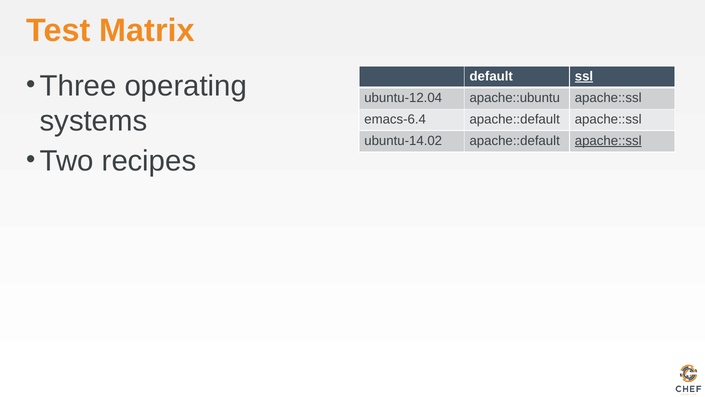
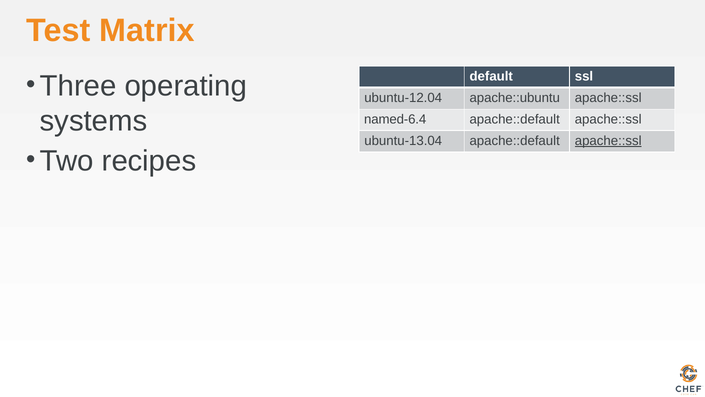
ssl underline: present -> none
emacs-6.4: emacs-6.4 -> named-6.4
ubuntu-14.02: ubuntu-14.02 -> ubuntu-13.04
